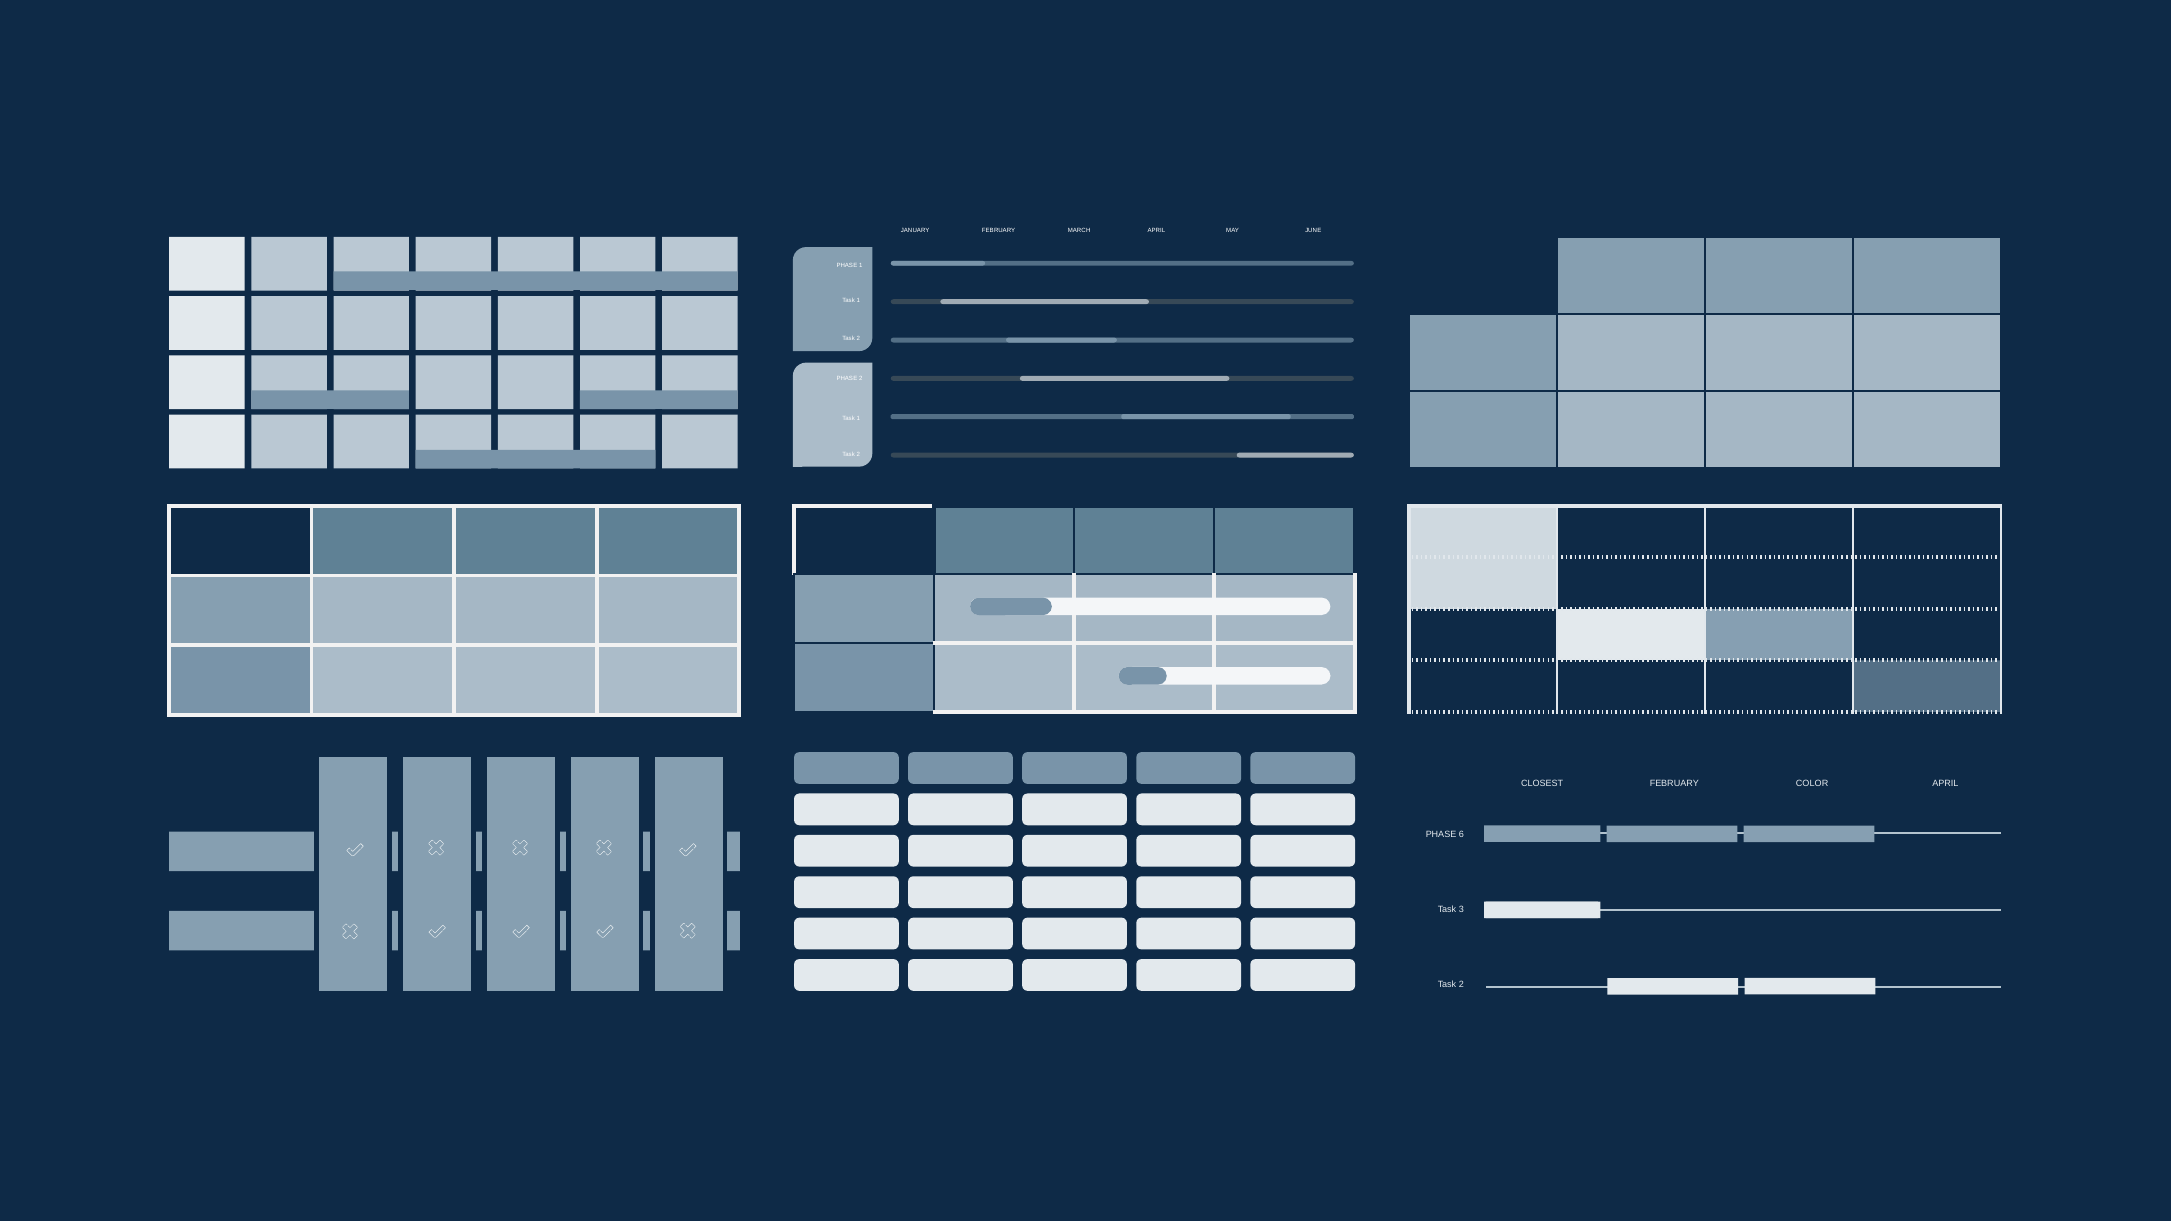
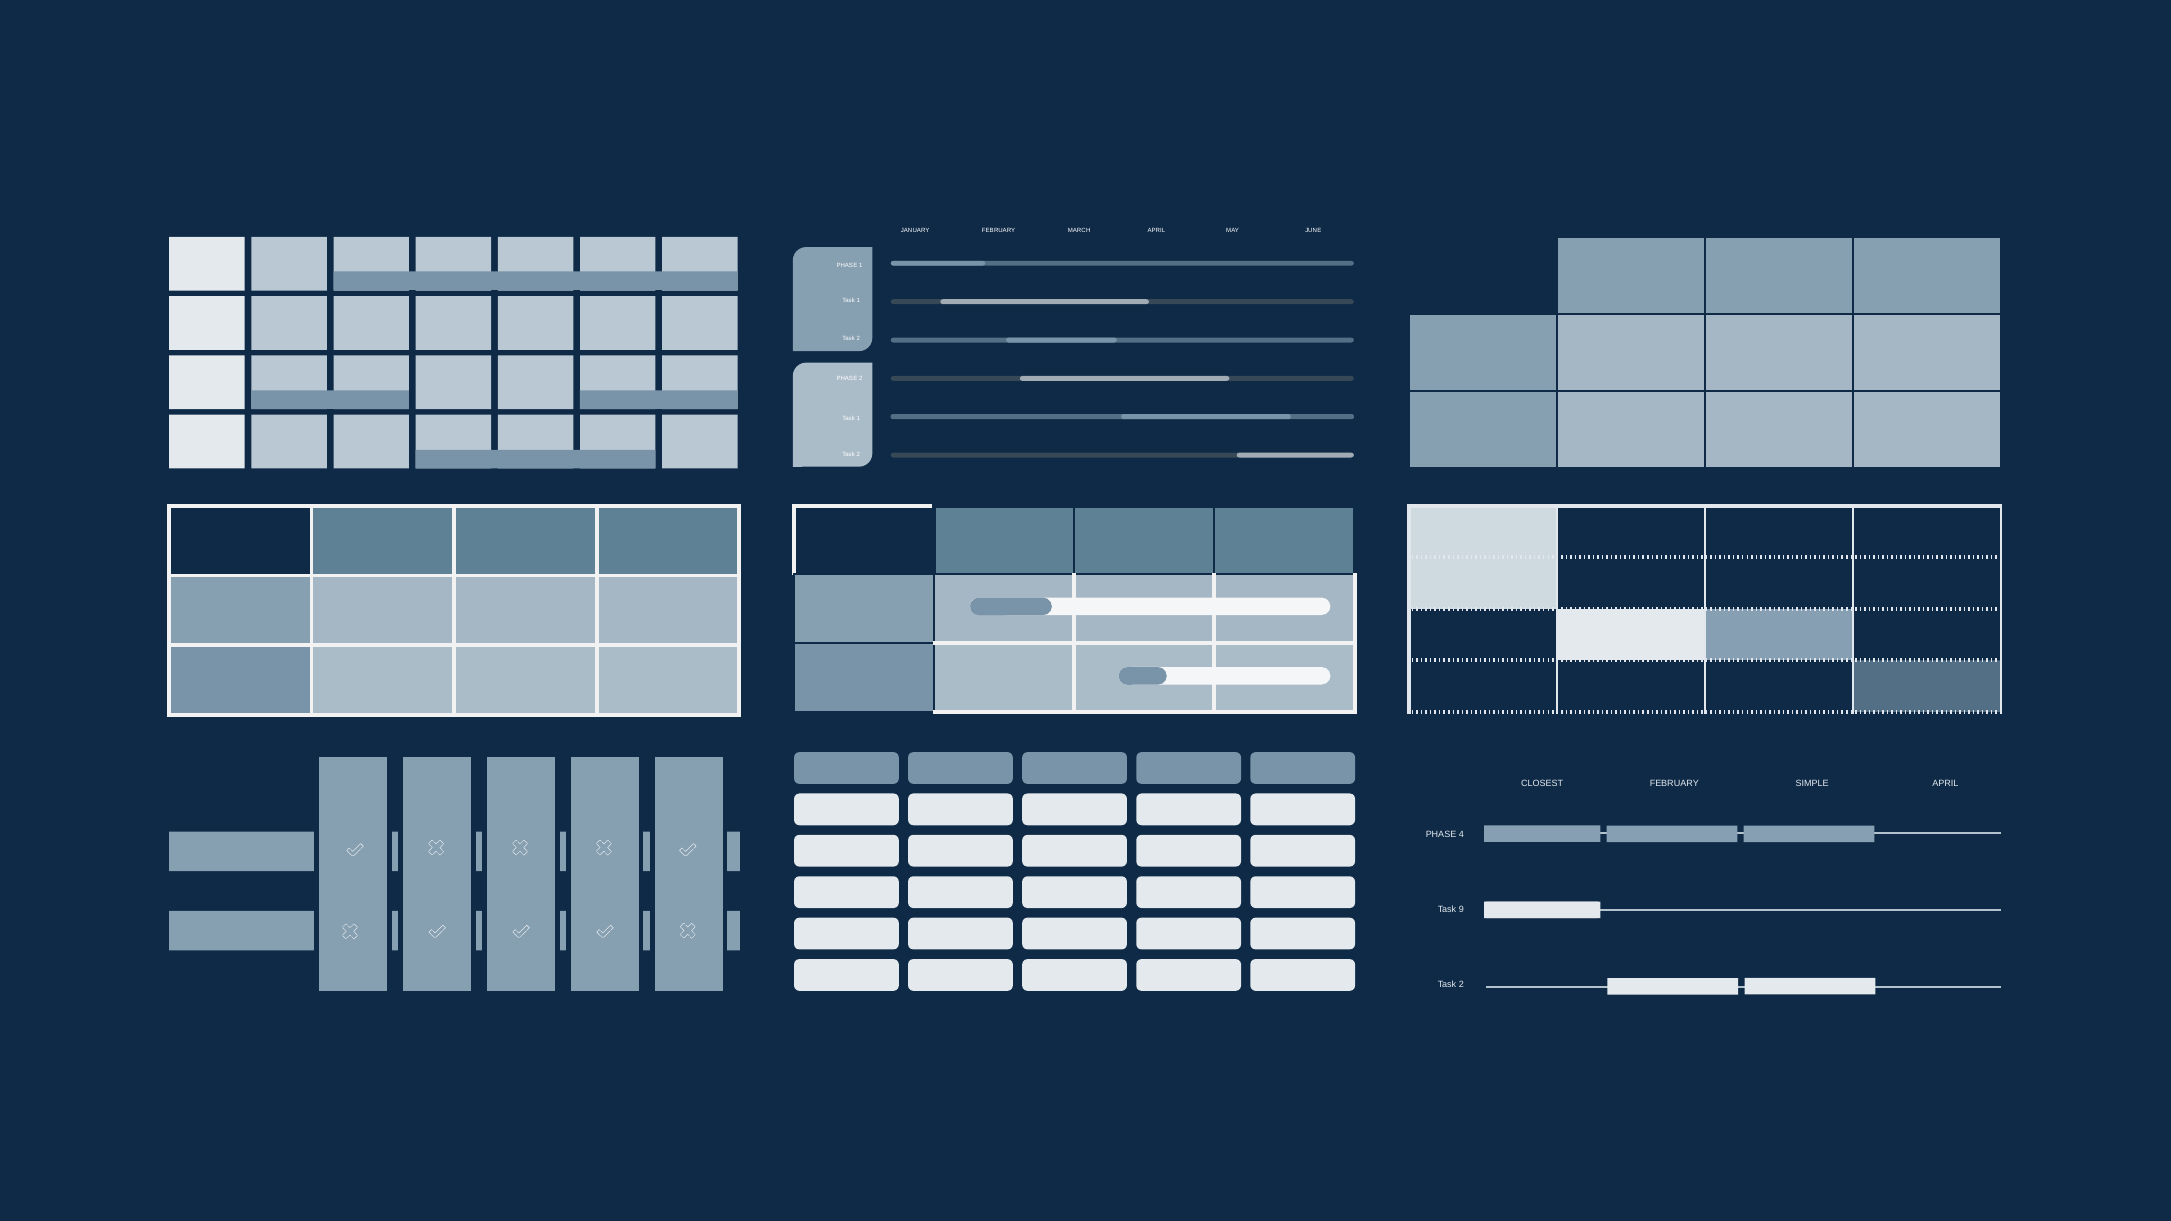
COLOR: COLOR -> SIMPLE
6: 6 -> 4
3: 3 -> 9
